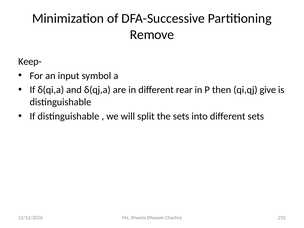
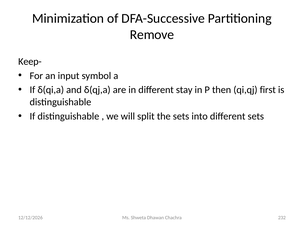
rear: rear -> stay
give: give -> first
